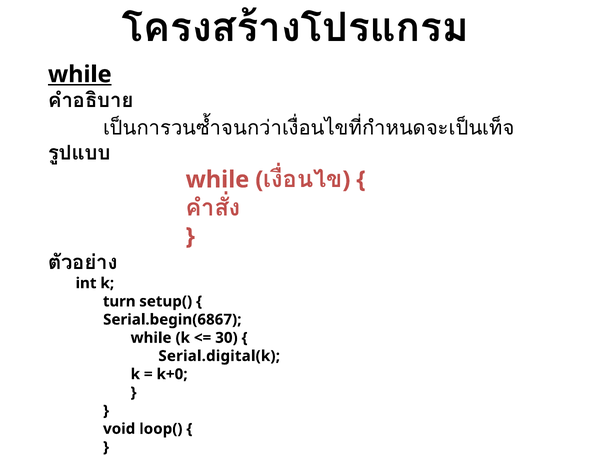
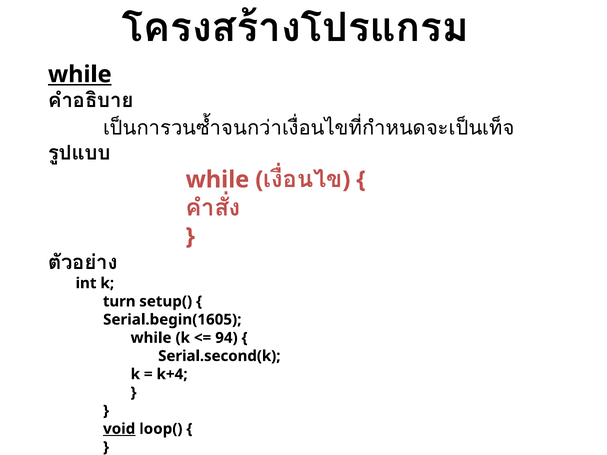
Serial.begin(6867: Serial.begin(6867 -> Serial.begin(1605
30: 30 -> 94
Serial.digital(k: Serial.digital(k -> Serial.second(k
k+0: k+0 -> k+4
void underline: none -> present
